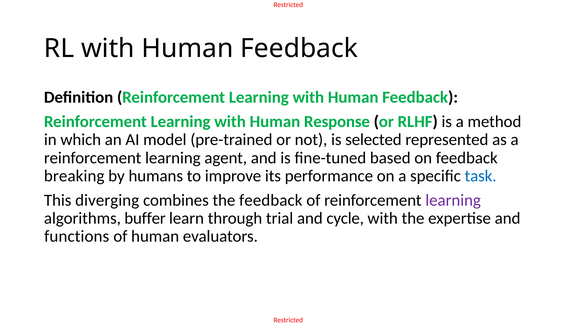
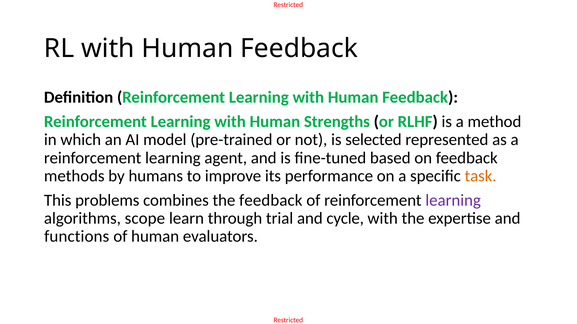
Response: Response -> Strengths
breaking: breaking -> methods
task colour: blue -> orange
diverging: diverging -> problems
buffer: buffer -> scope
